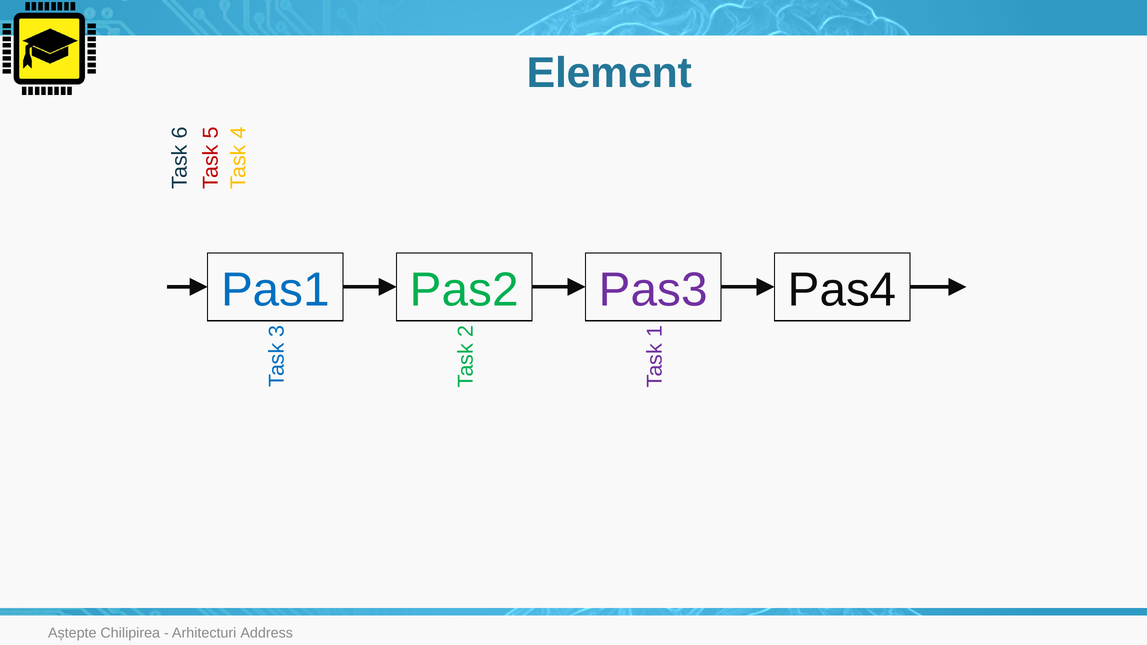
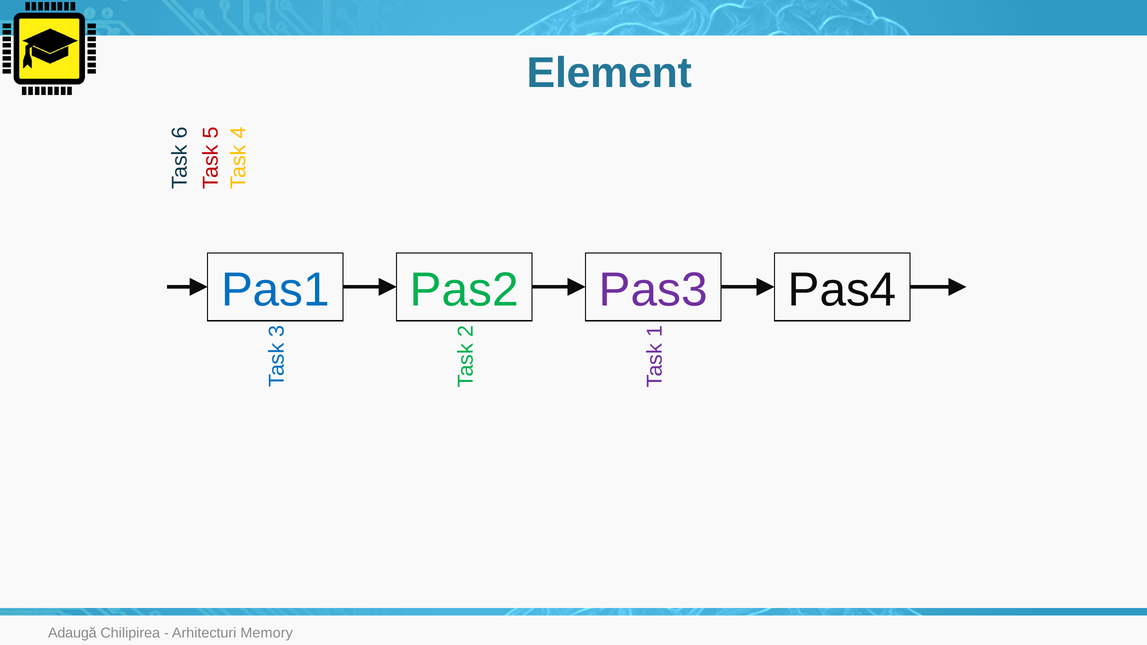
Aștepte: Aștepte -> Adaugă
Address: Address -> Memory
